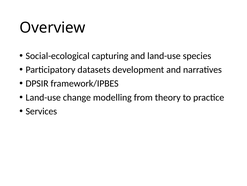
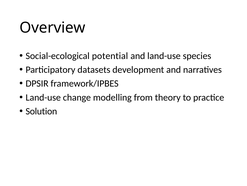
capturing: capturing -> potential
Services: Services -> Solution
